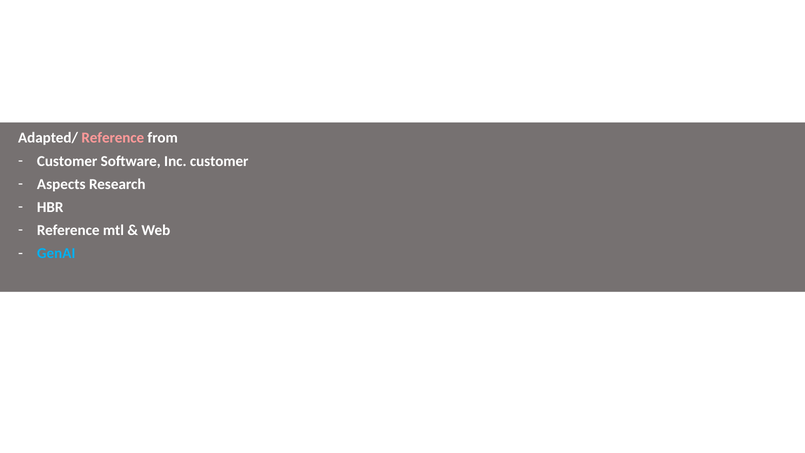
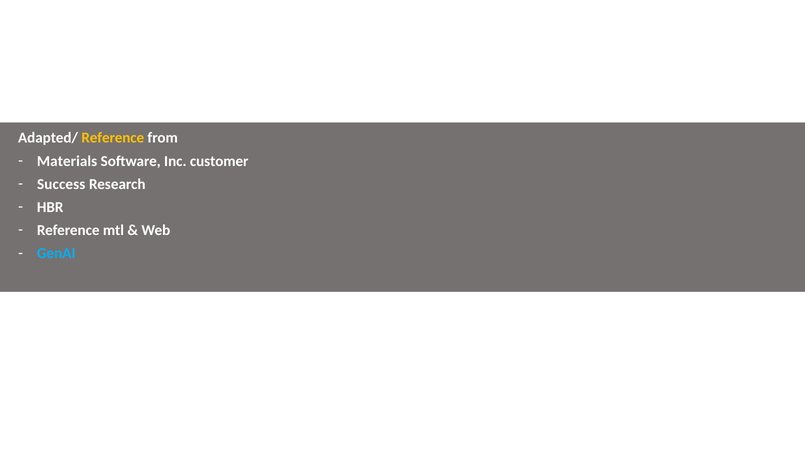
Reference at (113, 138) colour: pink -> yellow
Customer at (67, 161): Customer -> Materials
Aspects: Aspects -> Success
